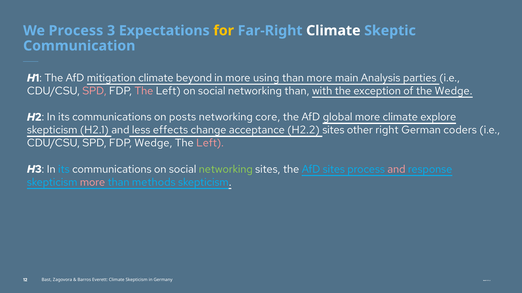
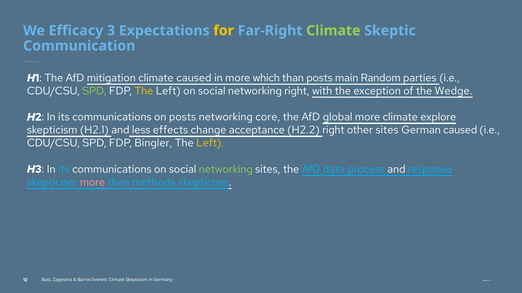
We Process: Process -> Efficacy
Climate at (333, 31) colour: white -> light green
climate beyond: beyond -> caused
using: using -> which
than more: more -> posts
Analysis: Analysis -> Random
SPD at (95, 91) colour: pink -> light green
The at (144, 91) colour: pink -> yellow
networking than: than -> right
H2.2 sites: sites -> right
other right: right -> sites
German coders: coders -> caused
FDP Wedge: Wedge -> Bingler
Left at (210, 143) colour: pink -> yellow
AfD sites: sites -> data
and at (396, 169) colour: pink -> white
